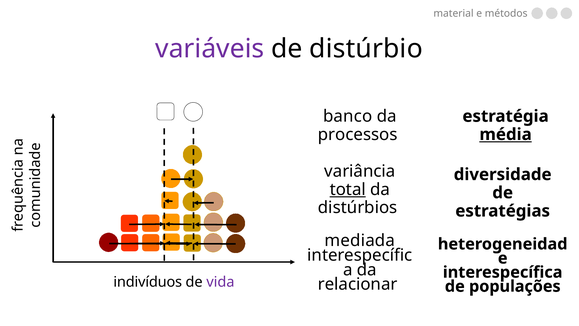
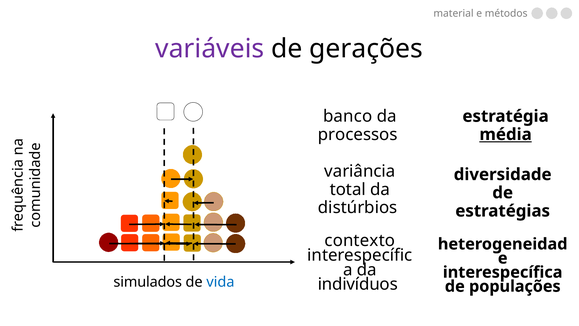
distúrbio: distúrbio -> gerações
total underline: present -> none
mediada: mediada -> contexto
indivíduos: indivíduos -> simulados
vida colour: purple -> blue
relacionar: relacionar -> indivíduos
